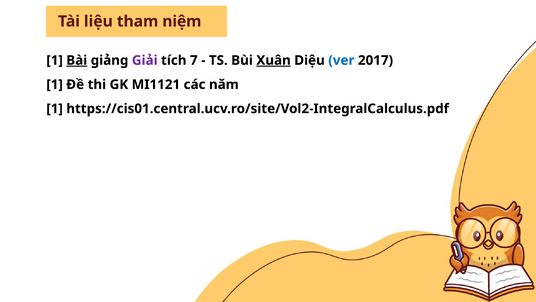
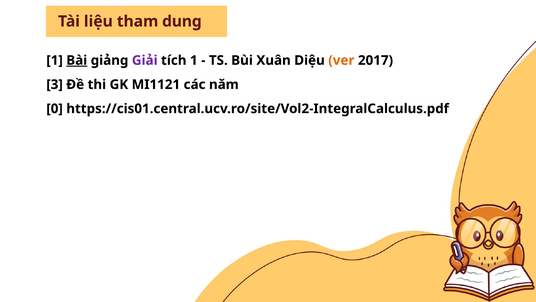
niệm: niệm -> dung
tích 7: 7 -> 1
Xuân underline: present -> none
ver colour: blue -> orange
1 at (55, 84): 1 -> 3
1 at (55, 109): 1 -> 0
